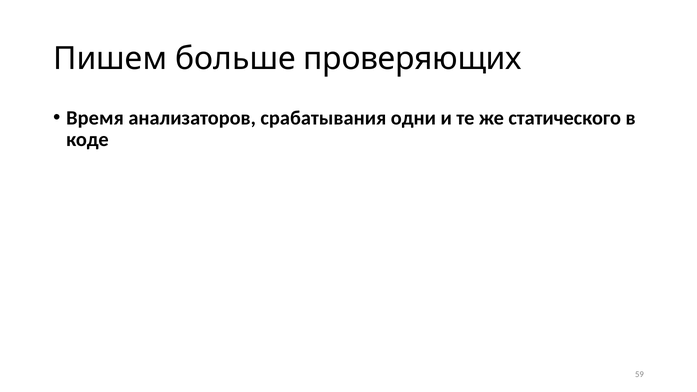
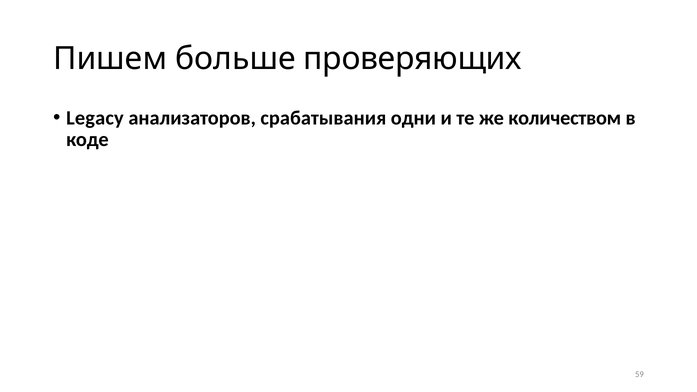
Время: Время -> Legacy
статического: статического -> количеством
